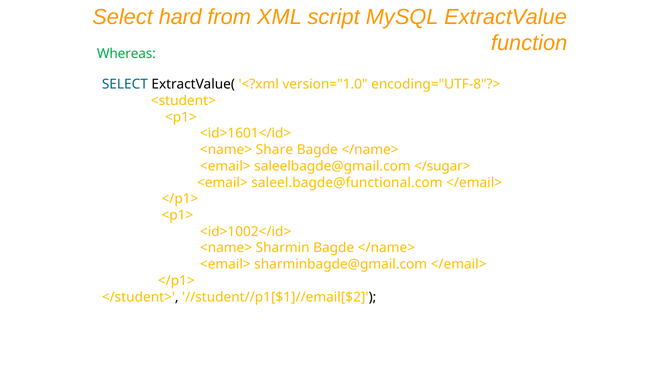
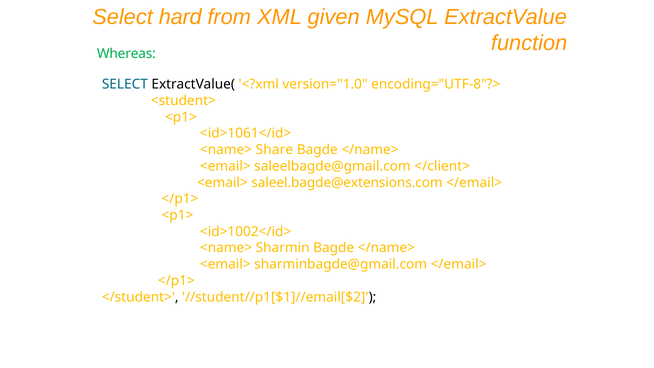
script: script -> given
<id>1601</id>: <id>1601</id> -> <id>1061</id>
</sugar>: </sugar> -> </client>
saleel.bagde@functional.com: saleel.bagde@functional.com -> saleel.bagde@extensions.com
